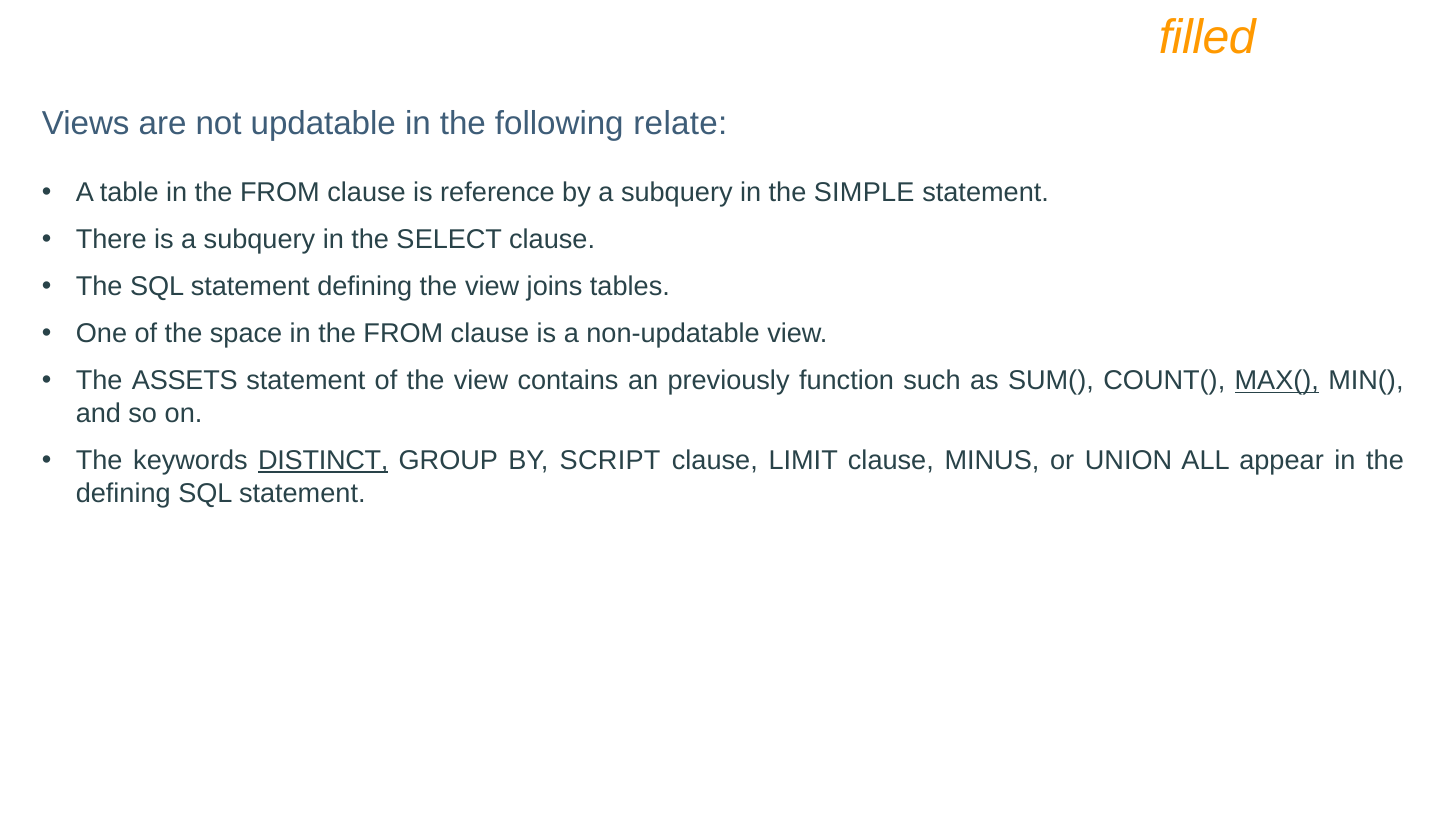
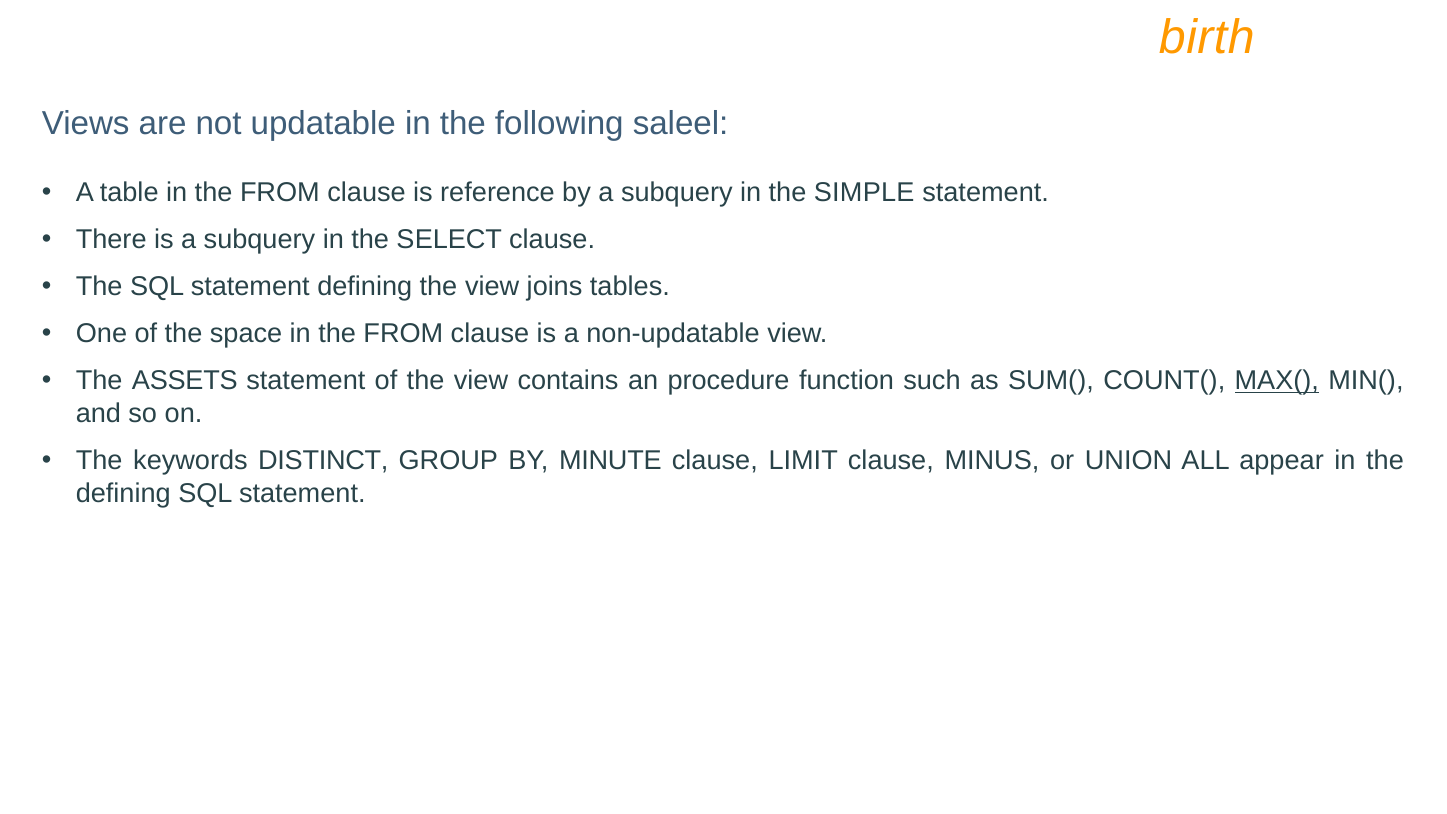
filled: filled -> birth
relate: relate -> saleel
previously: previously -> procedure
DISTINCT underline: present -> none
SCRIPT: SCRIPT -> MINUTE
